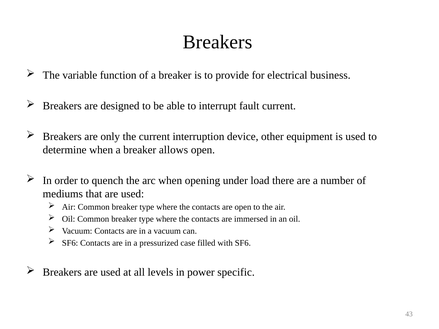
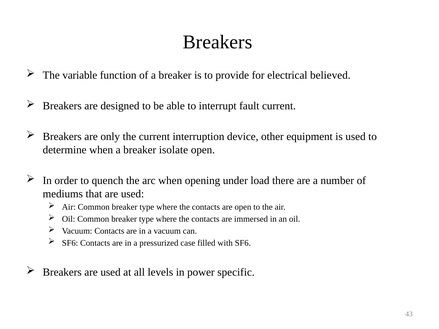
business: business -> believed
allows: allows -> isolate
